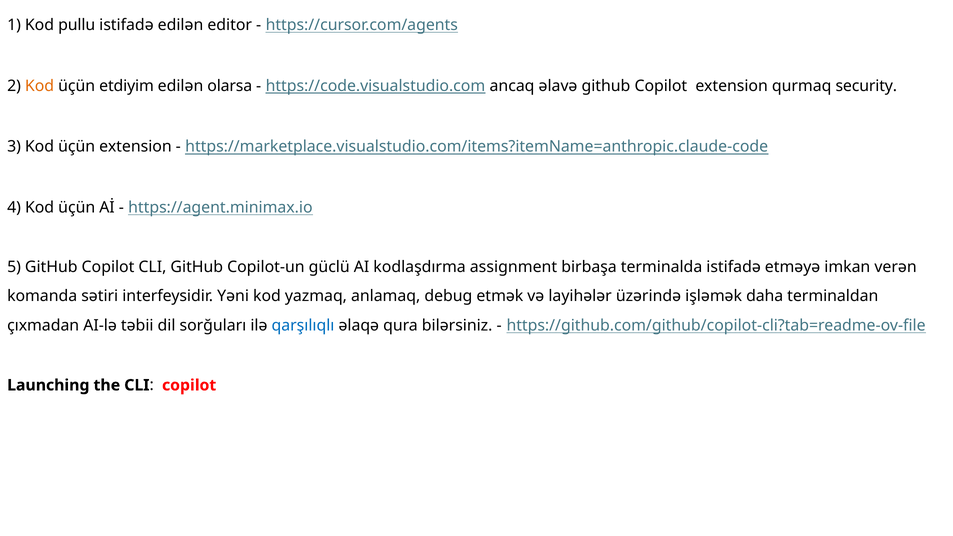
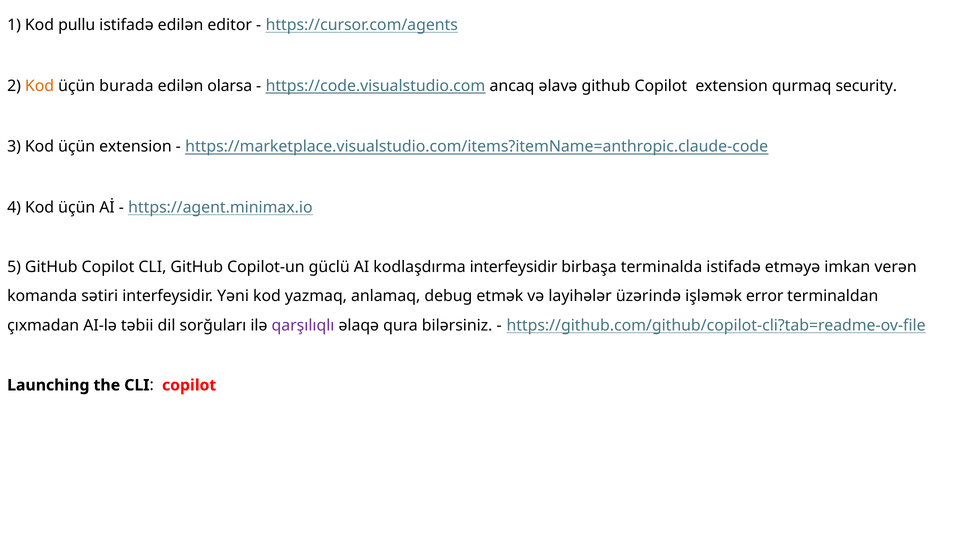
etdiyim: etdiyim -> burada
kodlaşdırma assignment: assignment -> interfeysidir
daha: daha -> error
qarşılıqlı colour: blue -> purple
